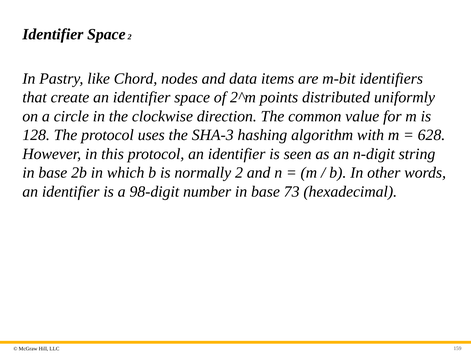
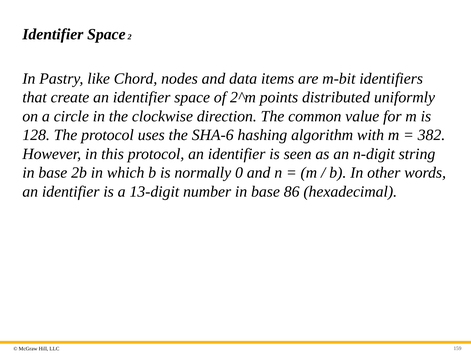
SHA-3: SHA-3 -> SHA-6
628: 628 -> 382
normally 2: 2 -> 0
98-digit: 98-digit -> 13-digit
73: 73 -> 86
